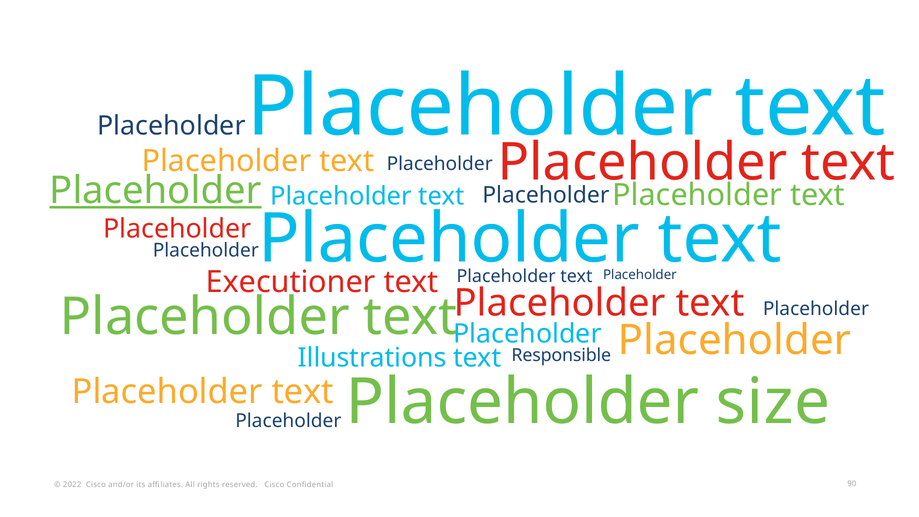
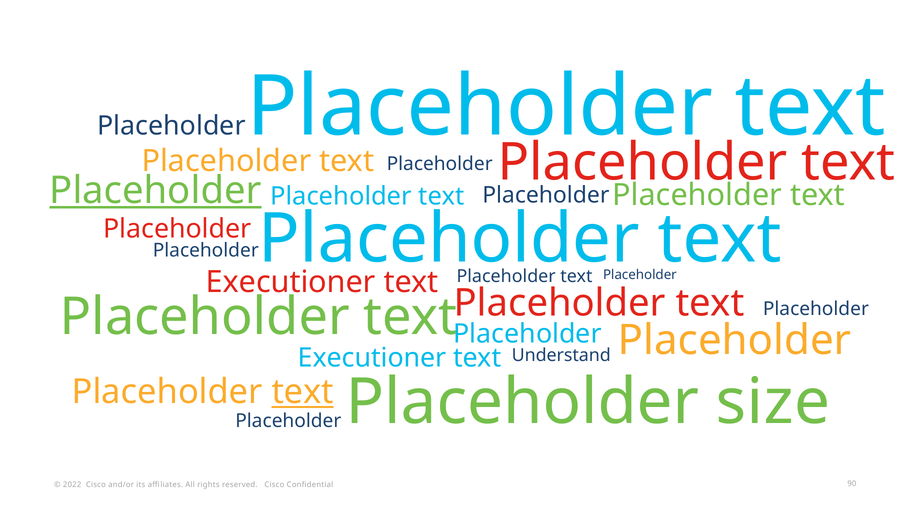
Illustrations at (372, 358): Illustrations -> Executioner
Responsible: Responsible -> Understand
text at (303, 392) underline: none -> present
